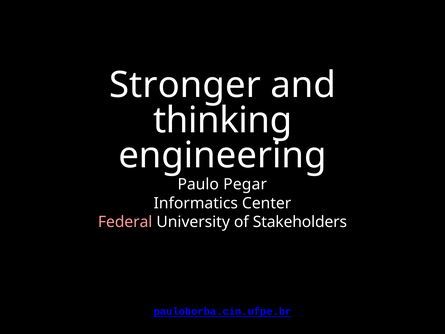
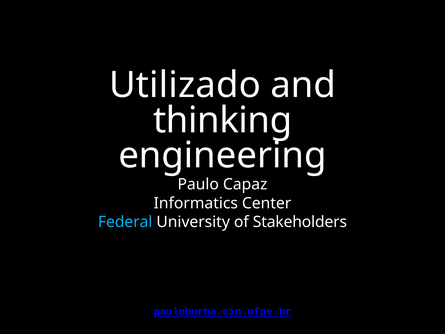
Stronger: Stronger -> Utilizado
Pegar: Pegar -> Capaz
Federal colour: pink -> light blue
